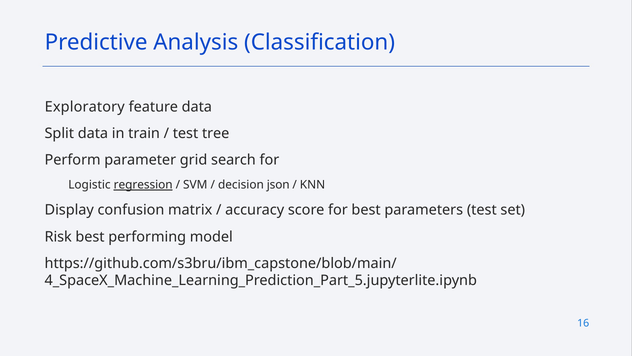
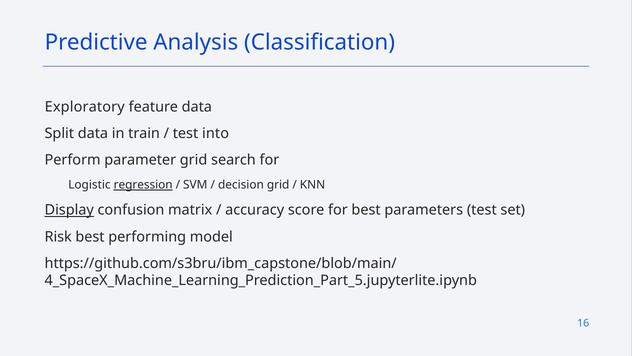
tree: tree -> into
decision json: json -> grid
Display underline: none -> present
